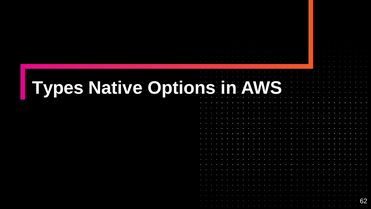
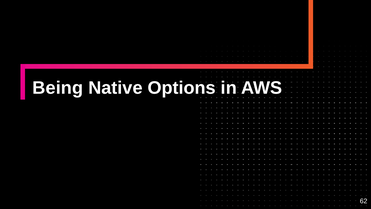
Types: Types -> Being
